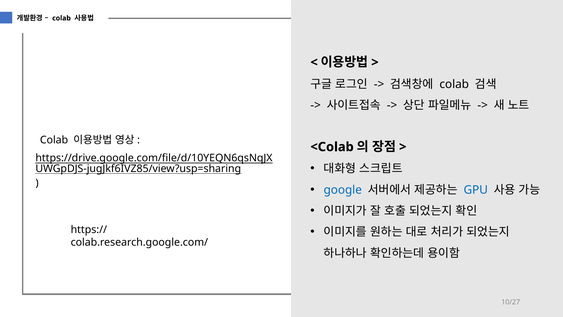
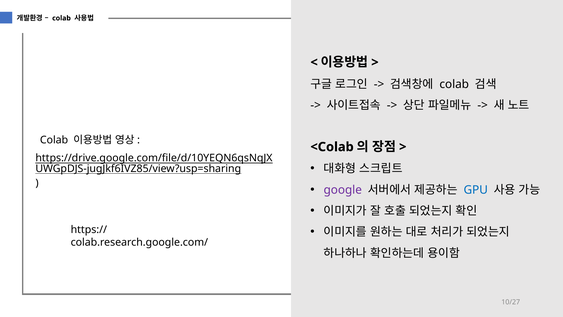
google colour: blue -> purple
